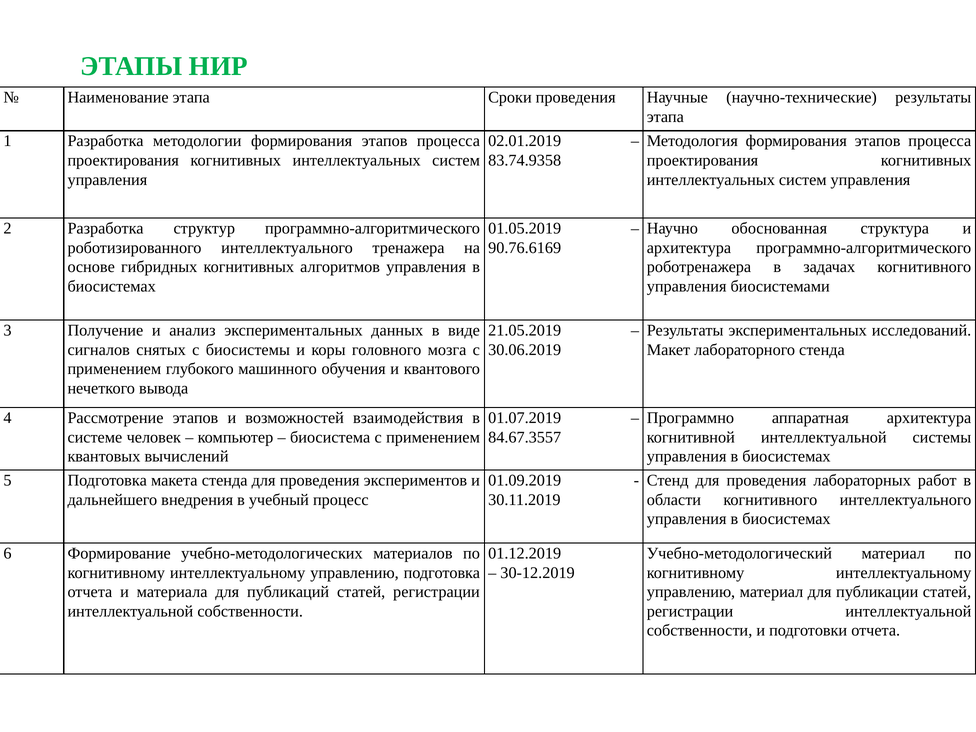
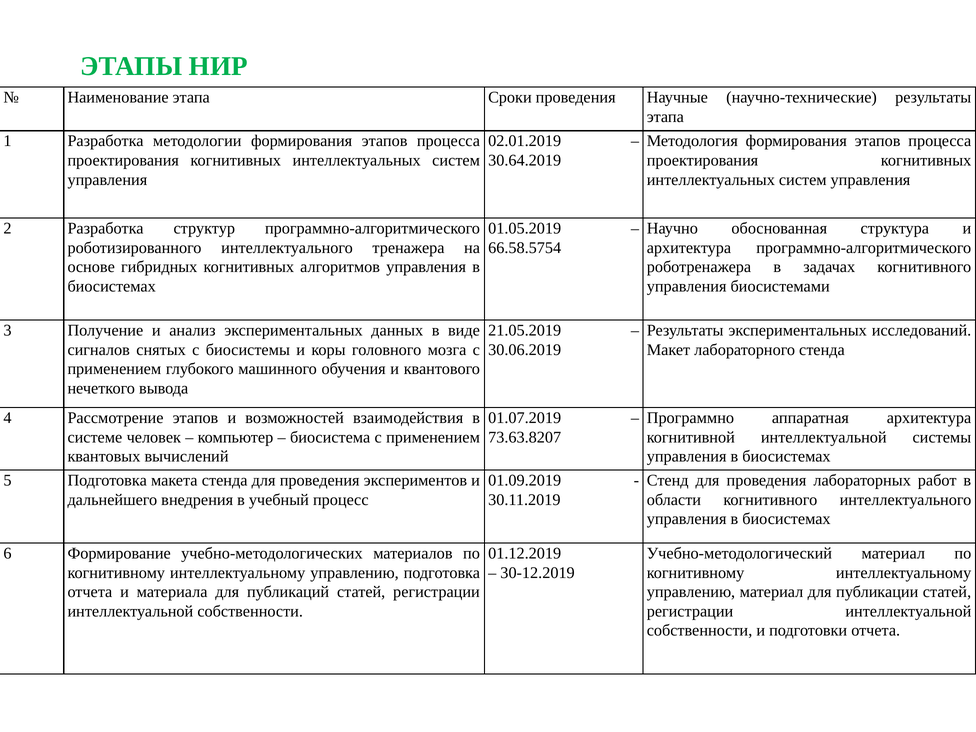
83.74.9358: 83.74.9358 -> 30.64.2019
90.76.6169: 90.76.6169 -> 66.58.5754
84.67.3557: 84.67.3557 -> 73.63.8207
